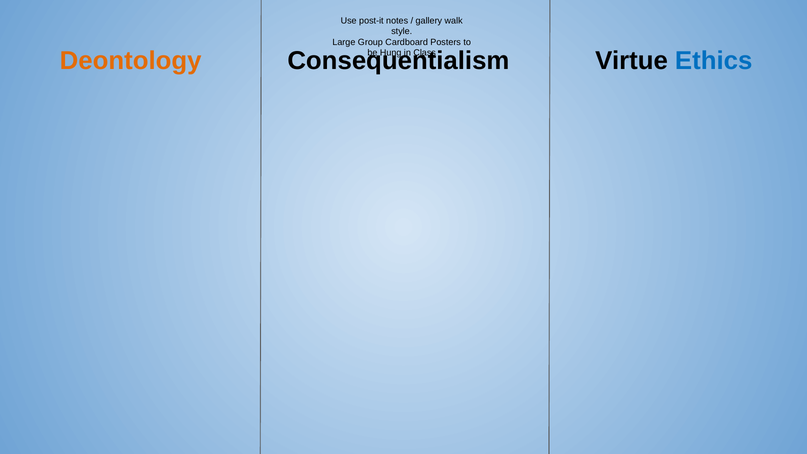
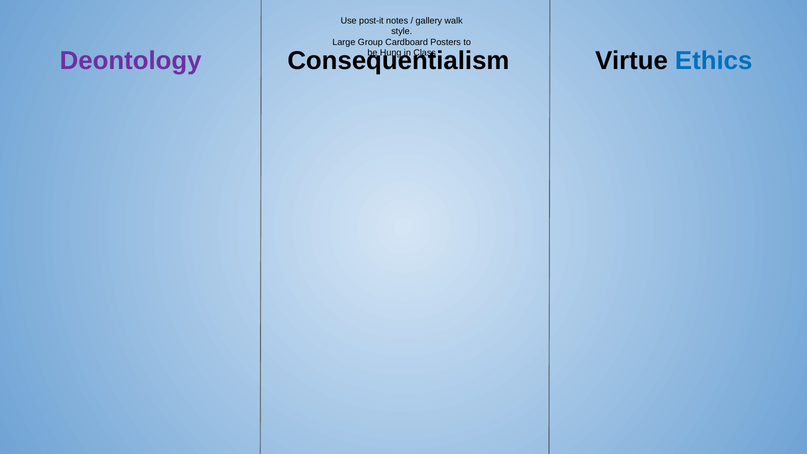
Deontology colour: orange -> purple
